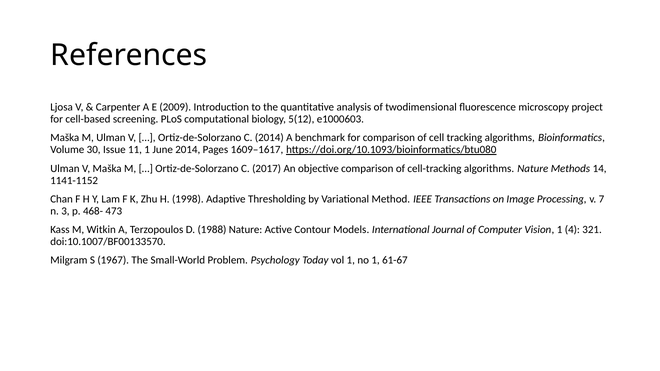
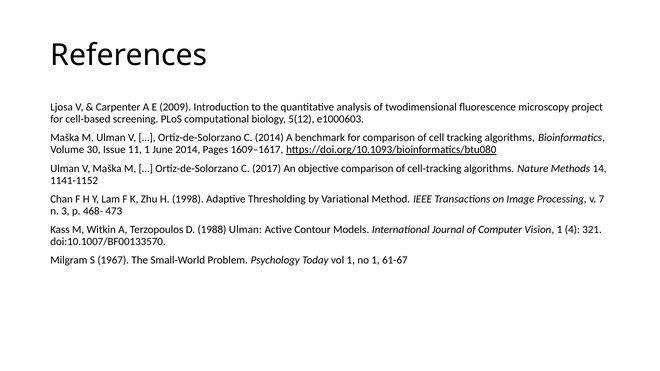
1988 Nature: Nature -> Ulman
